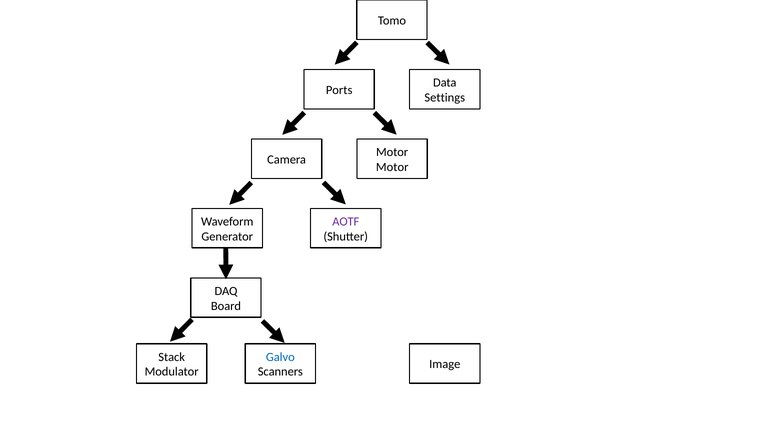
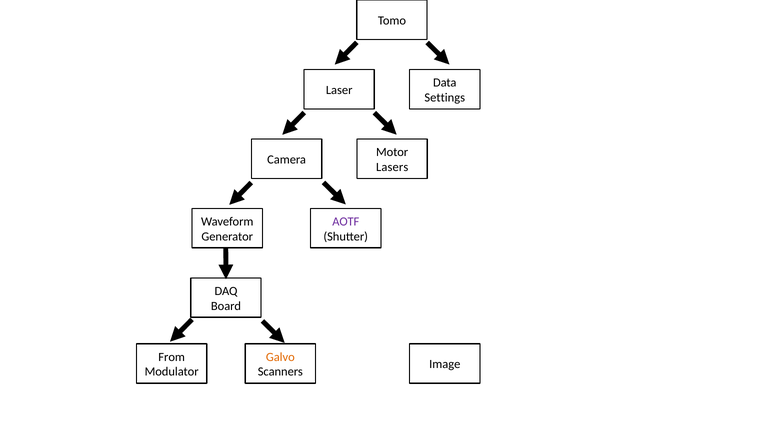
Ports: Ports -> Laser
Motor at (392, 167): Motor -> Lasers
Stack: Stack -> From
Galvo colour: blue -> orange
